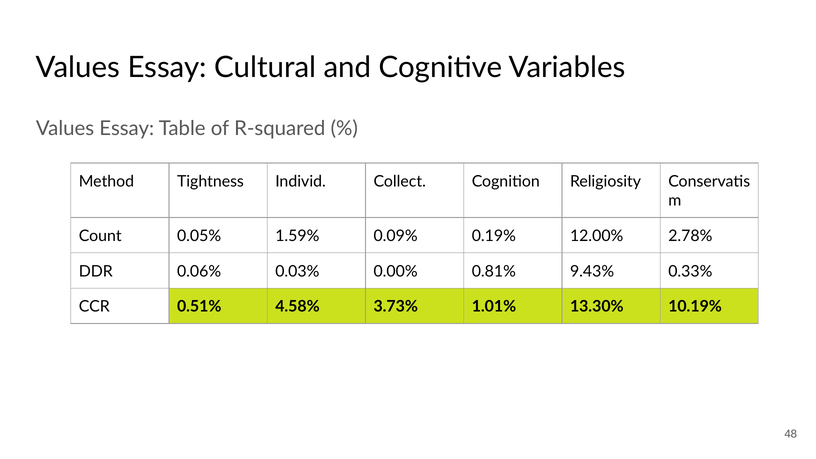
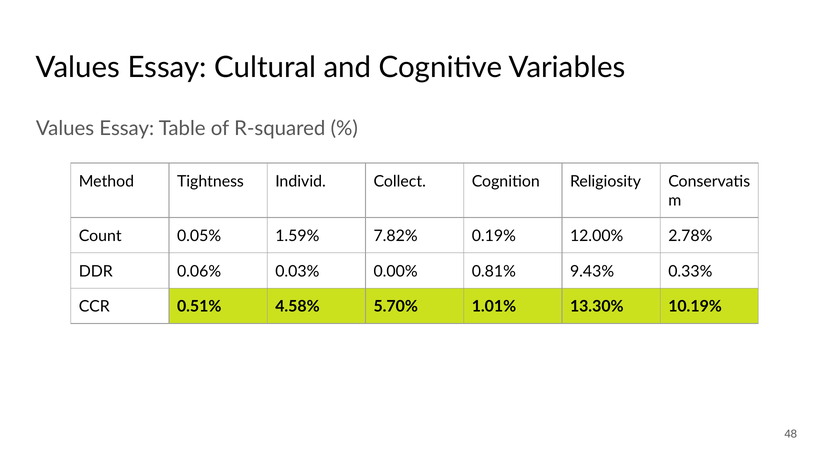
0.09%: 0.09% -> 7.82%
3.73%: 3.73% -> 5.70%
